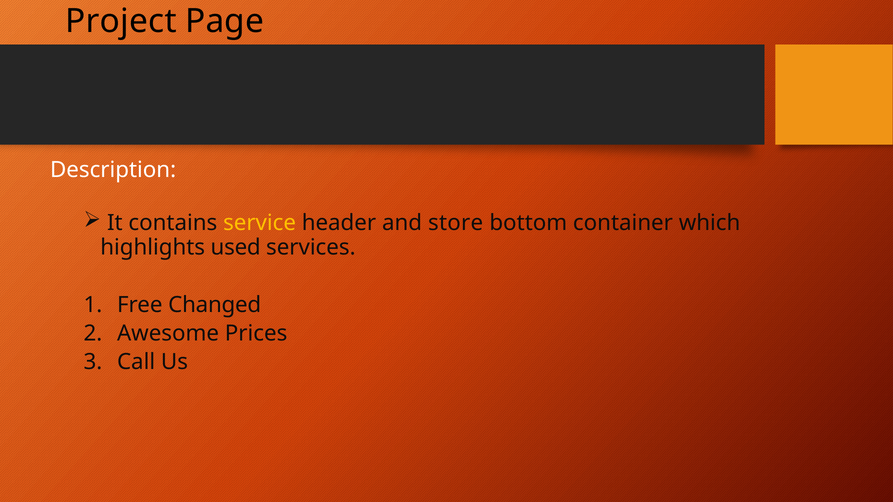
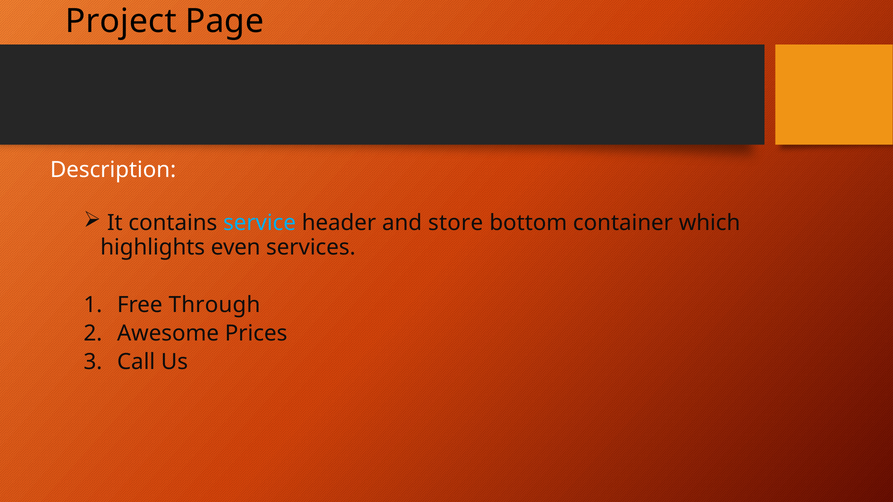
service colour: yellow -> light blue
used: used -> even
Changed: Changed -> Through
